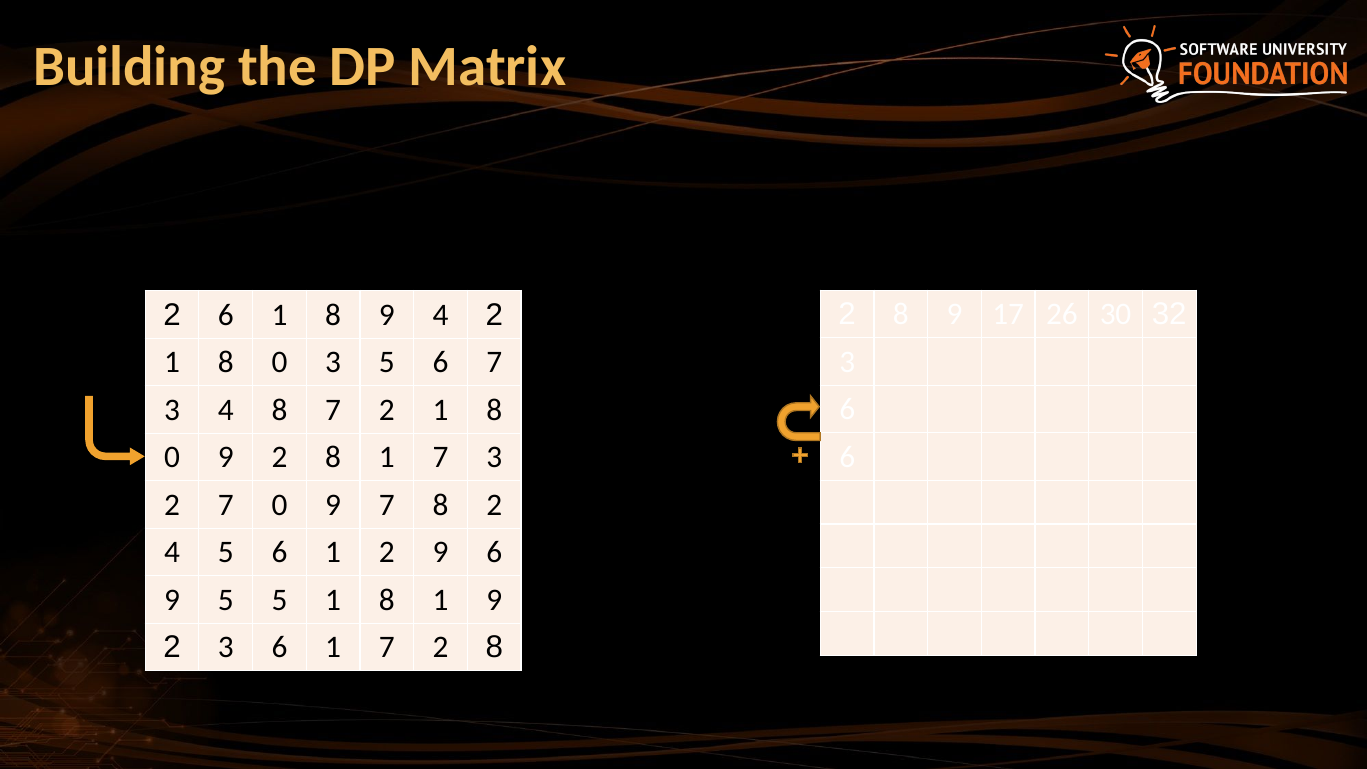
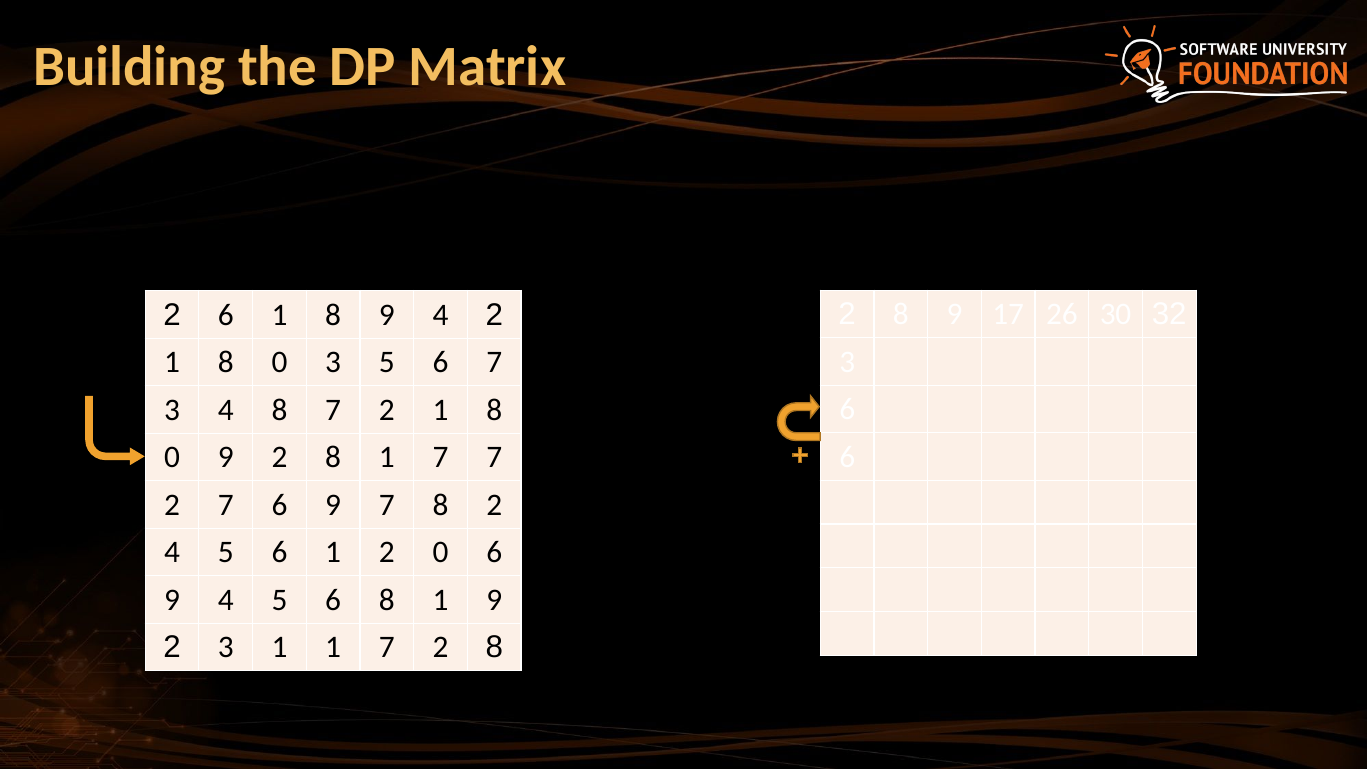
1 7 3: 3 -> 7
7 0: 0 -> 6
2 9: 9 -> 0
5 at (226, 600): 5 -> 4
1 at (333, 600): 1 -> 6
2 3 6: 6 -> 1
